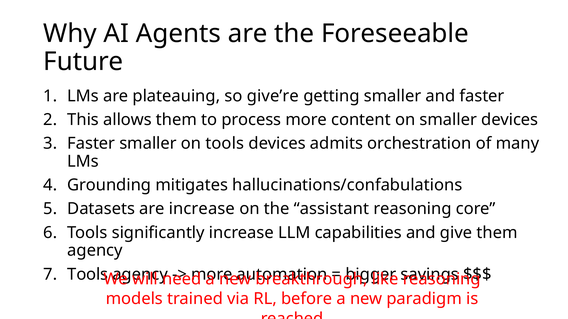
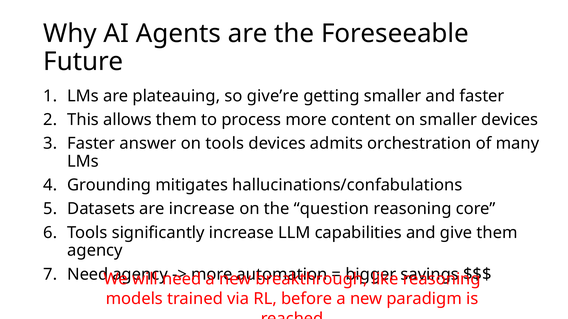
Faster smaller: smaller -> answer
assistant: assistant -> question
Tools at (88, 275): Tools -> Need
